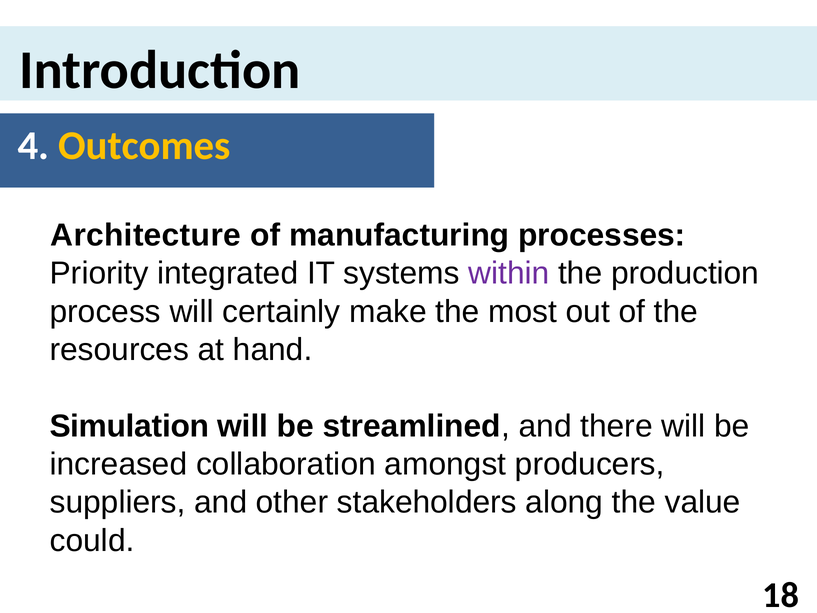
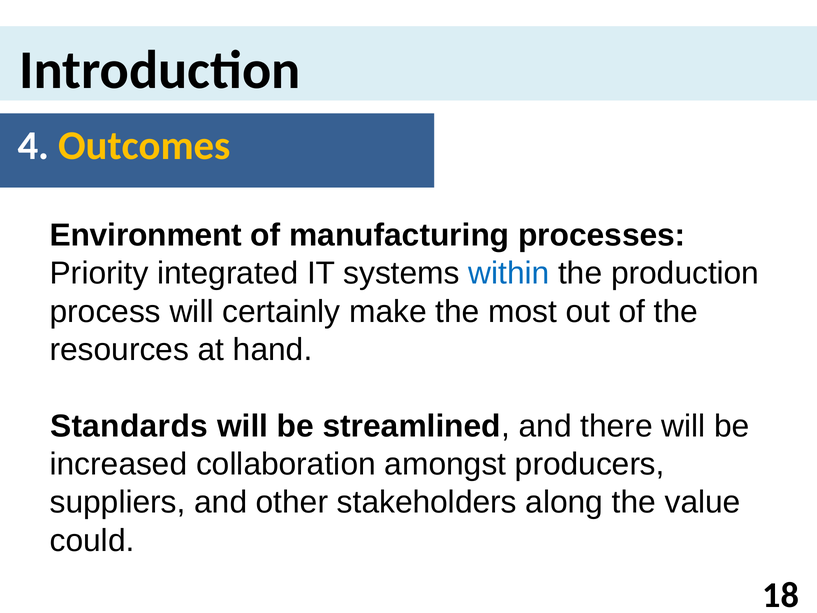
Architecture: Architecture -> Environment
within colour: purple -> blue
Simulation: Simulation -> Standards
